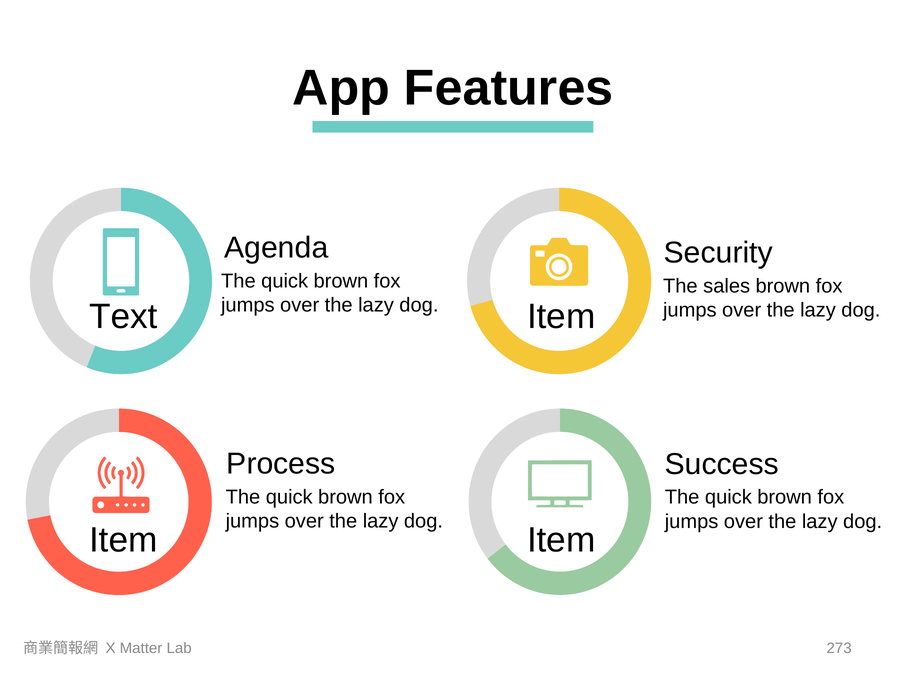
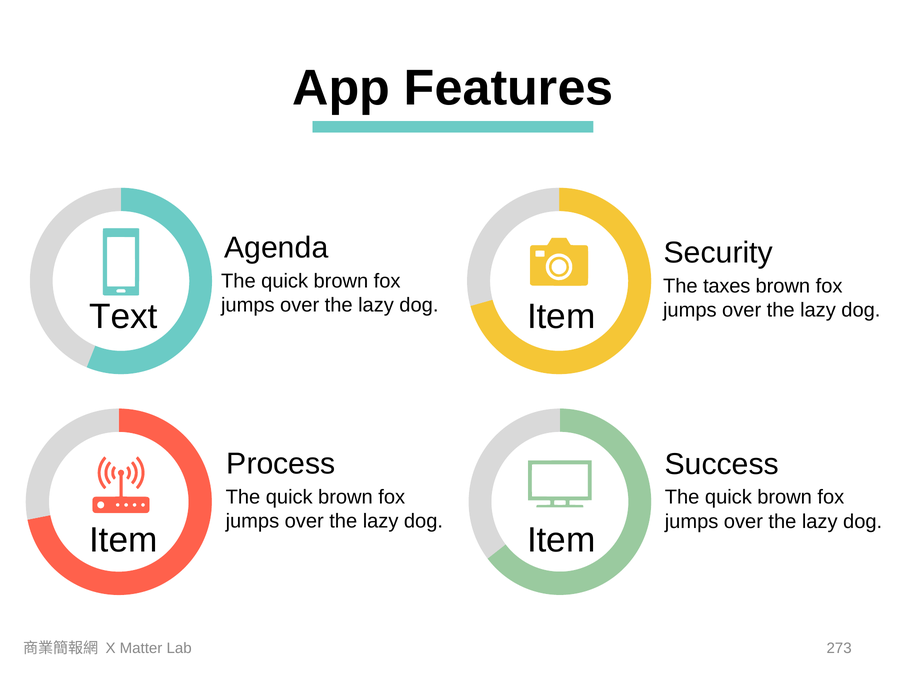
sales: sales -> taxes
